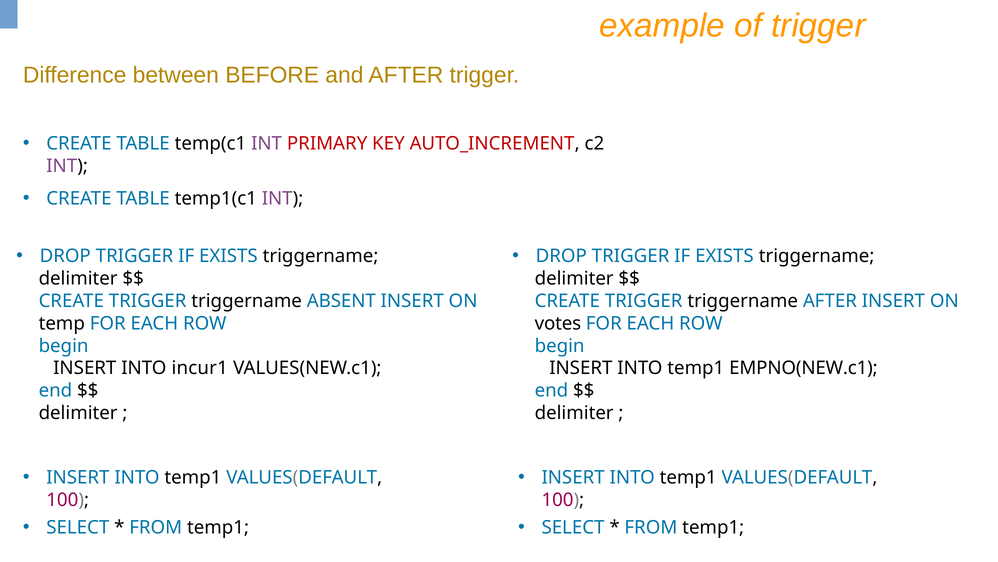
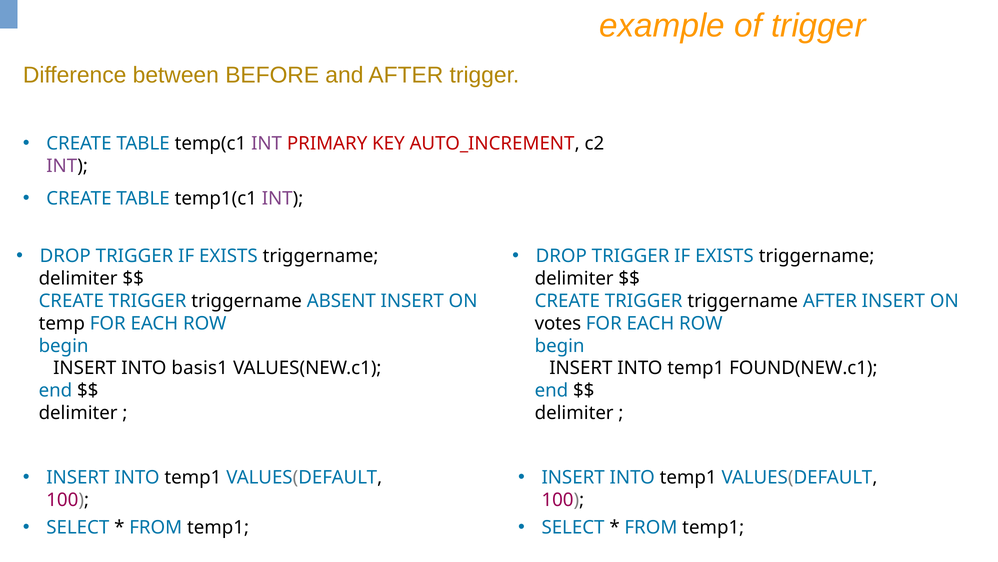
incur1: incur1 -> basis1
EMPNO(NEW.c1: EMPNO(NEW.c1 -> FOUND(NEW.c1
